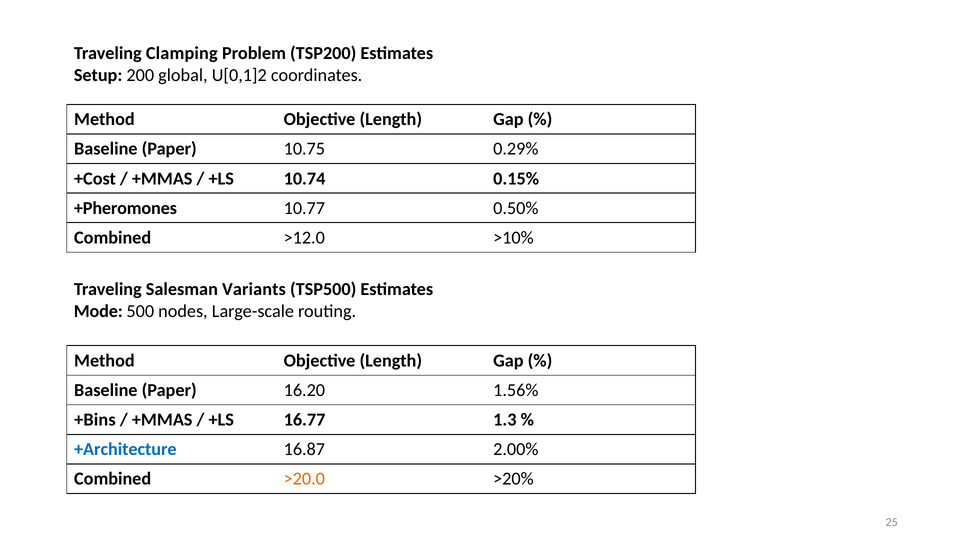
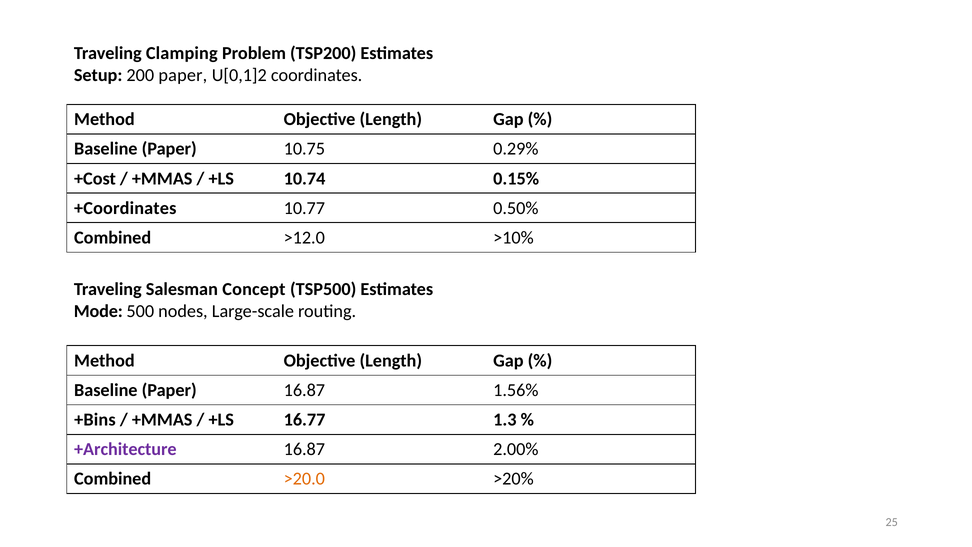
200 global: global -> paper
+Pheromones: +Pheromones -> +Coordinates
Variants: Variants -> Concept
Paper 16.20: 16.20 -> 16.87
+Architecture colour: blue -> purple
